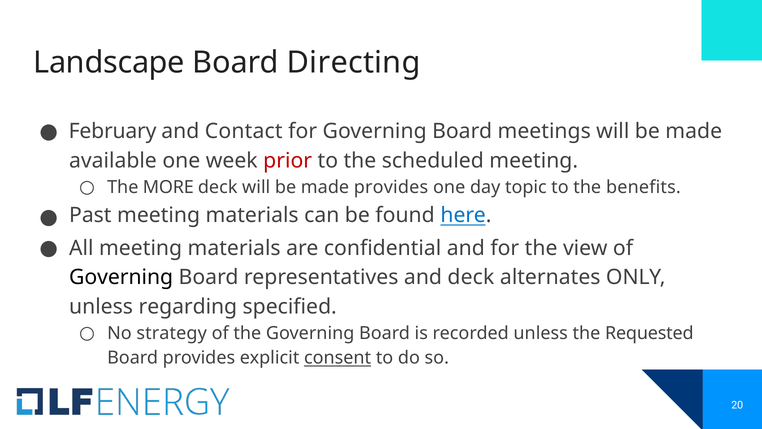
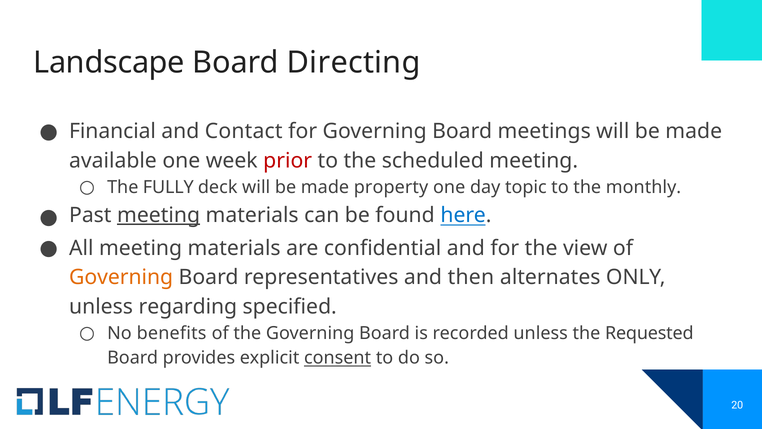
February: February -> Financial
MORE: MORE -> FULLY
made provides: provides -> property
benefits: benefits -> monthly
meeting at (159, 215) underline: none -> present
Governing at (121, 277) colour: black -> orange
and deck: deck -> then
strategy: strategy -> benefits
